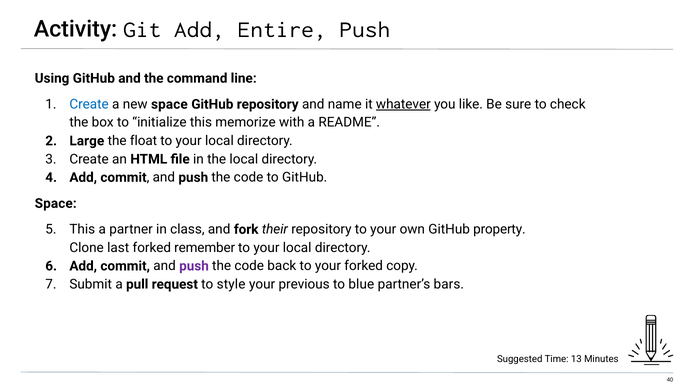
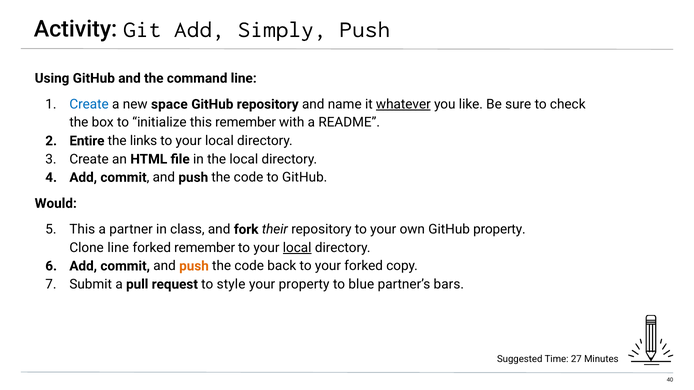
Entire: Entire -> Simply
this memorize: memorize -> remember
Large: Large -> Entire
float: float -> links
Space at (56, 204): Space -> Would
Clone last: last -> line
local at (297, 248) underline: none -> present
push at (194, 266) colour: purple -> orange
your previous: previous -> property
13: 13 -> 27
